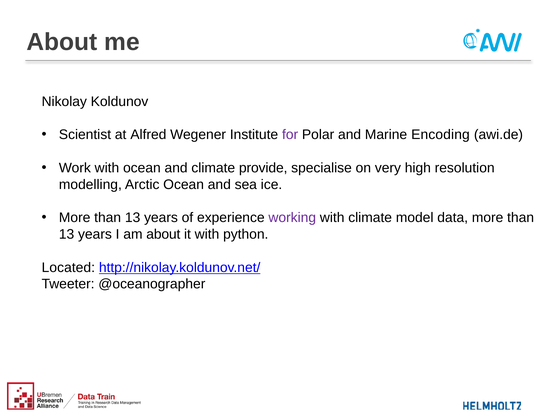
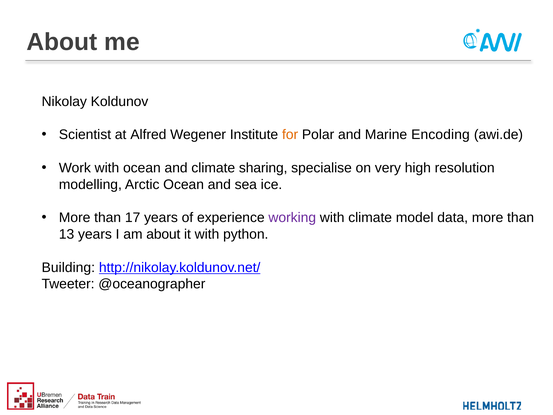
for colour: purple -> orange
provide: provide -> sharing
13 at (133, 218): 13 -> 17
Located: Located -> Building
